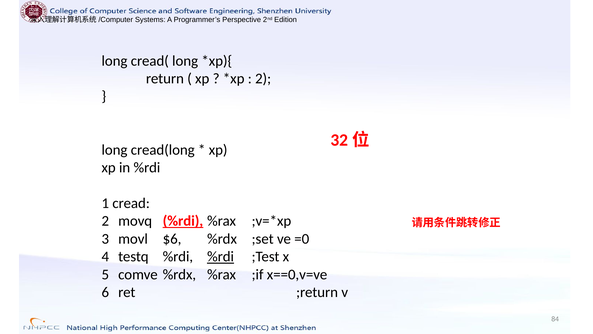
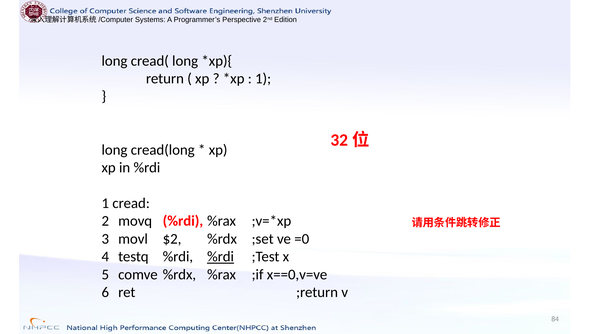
2 at (263, 78): 2 -> 1
%rdi at (183, 221) underline: present -> none
$6: $6 -> $2
